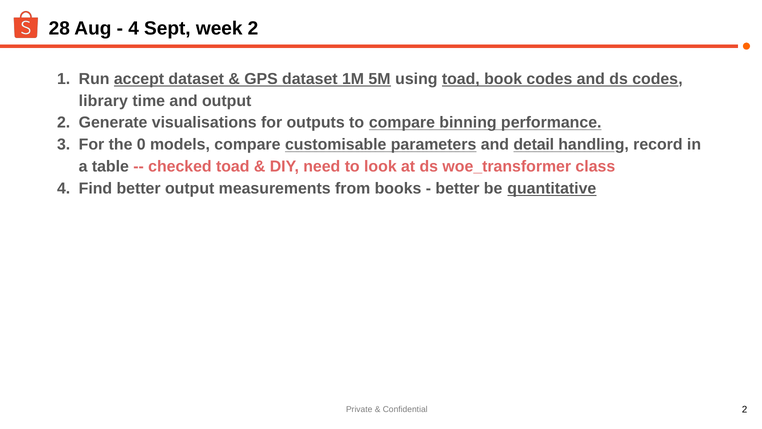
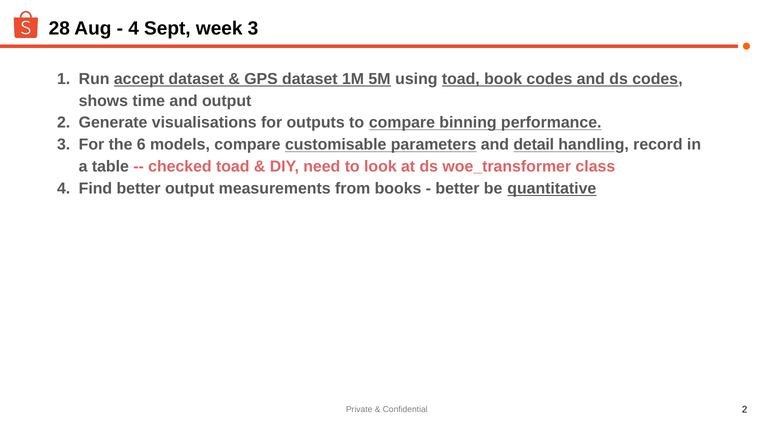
week 2: 2 -> 3
library: library -> shows
0: 0 -> 6
